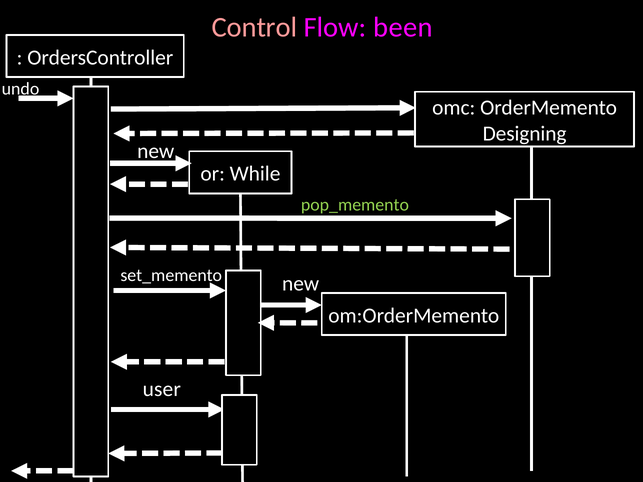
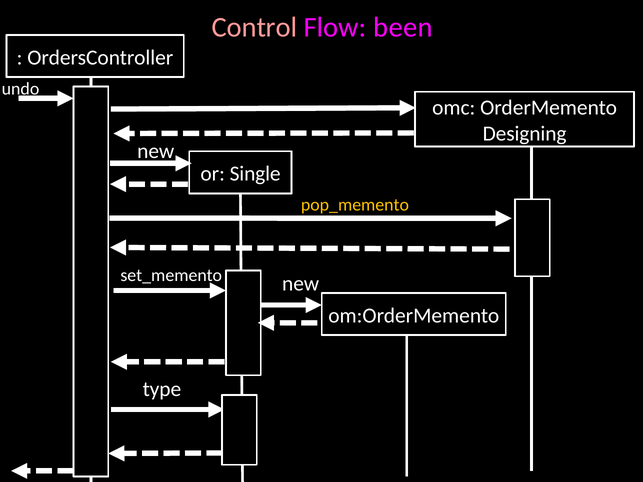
While: While -> Single
pop_memento colour: light green -> yellow
user: user -> type
